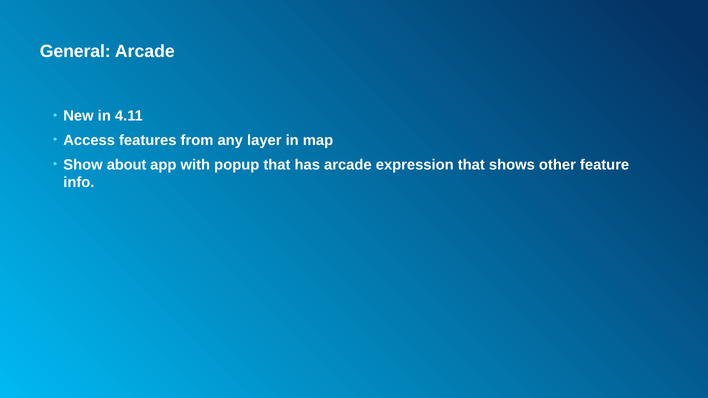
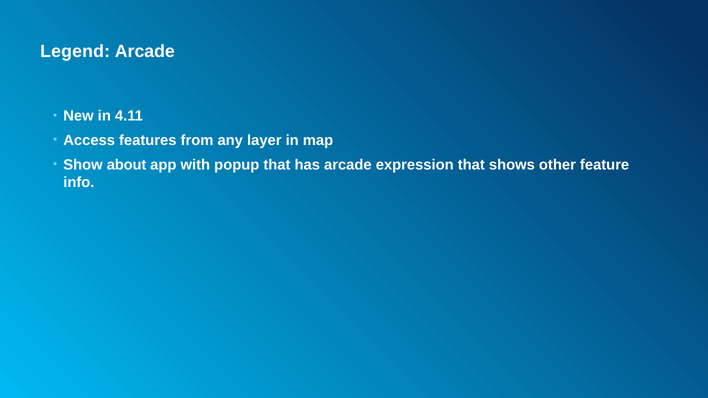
General: General -> Legend
